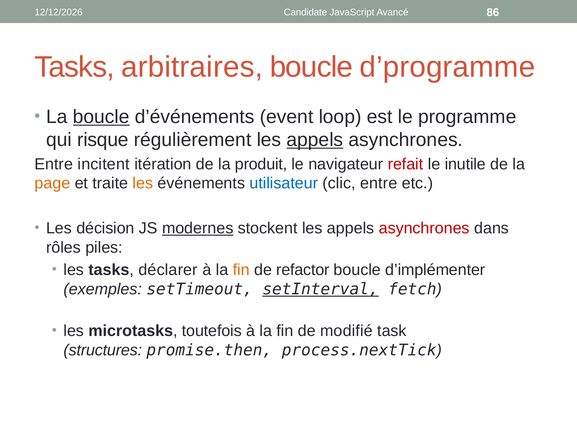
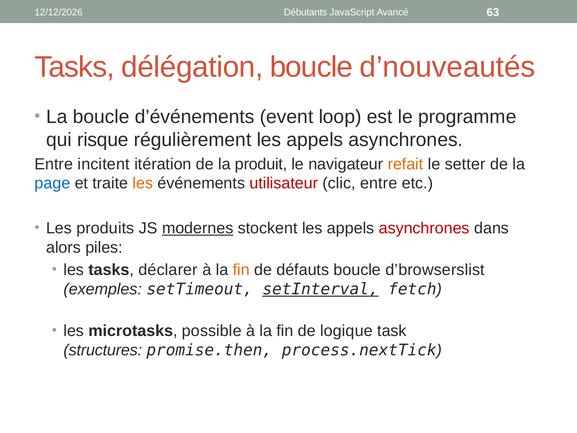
Candidate: Candidate -> Débutants
86: 86 -> 63
arbitraires: arbitraires -> délégation
d’programme: d’programme -> d’nouveautés
boucle at (101, 117) underline: present -> none
appels at (315, 140) underline: present -> none
refait colour: red -> orange
inutile: inutile -> setter
page colour: orange -> blue
utilisateur colour: blue -> red
décision: décision -> produits
rôles: rôles -> alors
refactor: refactor -> défauts
d’implémenter: d’implémenter -> d’browserslist
toutefois: toutefois -> possible
modifié: modifié -> logique
